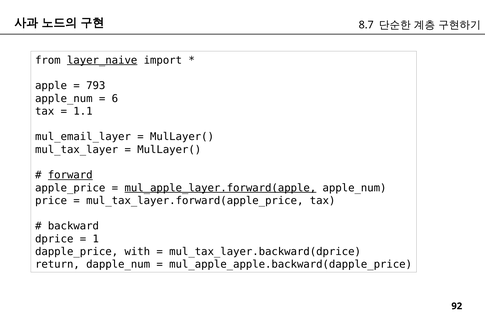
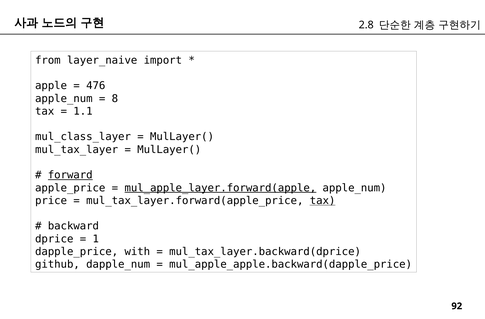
8.7: 8.7 -> 2.8
layer_naive underline: present -> none
793: 793 -> 476
6: 6 -> 8
mul_email_layer: mul_email_layer -> mul_class_layer
tax at (323, 200) underline: none -> present
return: return -> github
